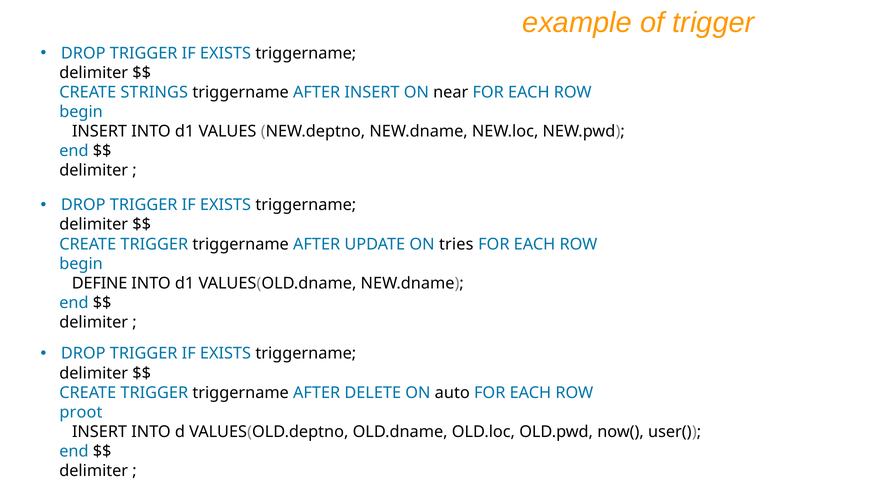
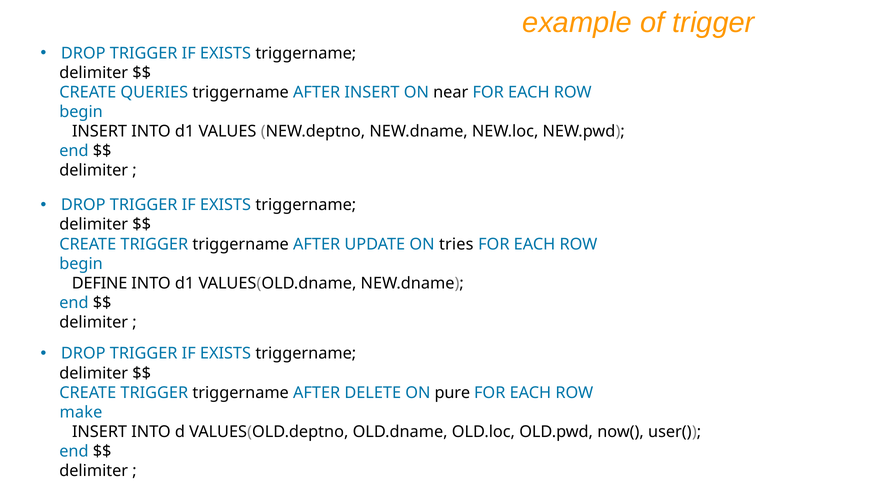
STRINGS: STRINGS -> QUERIES
auto: auto -> pure
proot: proot -> make
